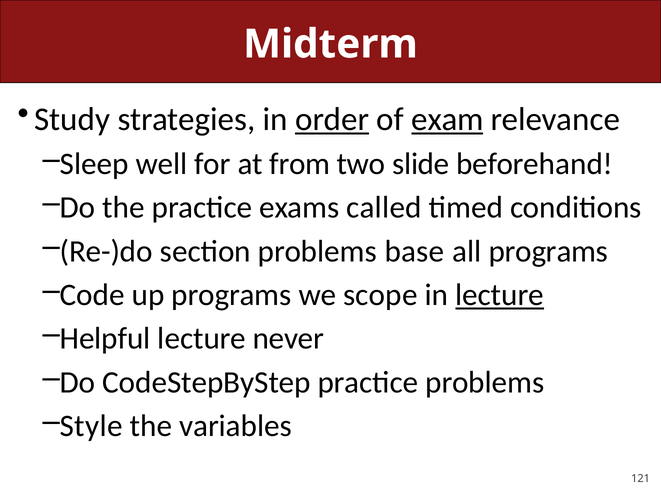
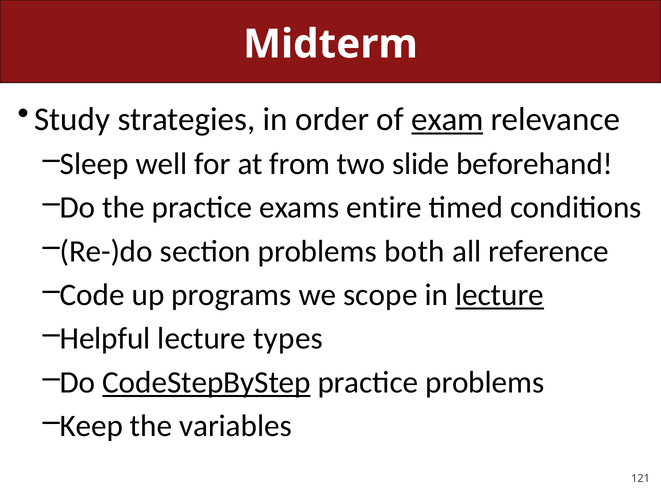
order underline: present -> none
called: called -> entire
base: base -> both
all programs: programs -> reference
never: never -> types
CodeStepByStep underline: none -> present
Style: Style -> Keep
